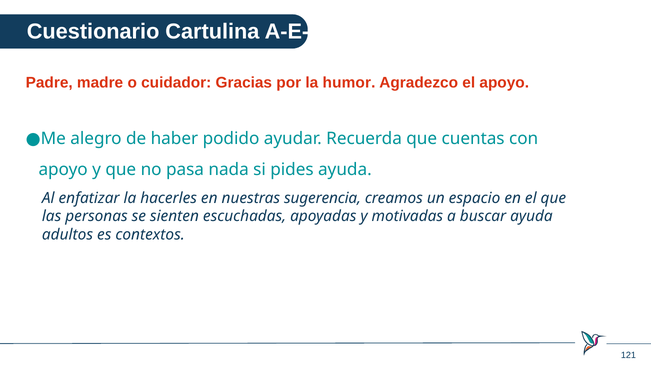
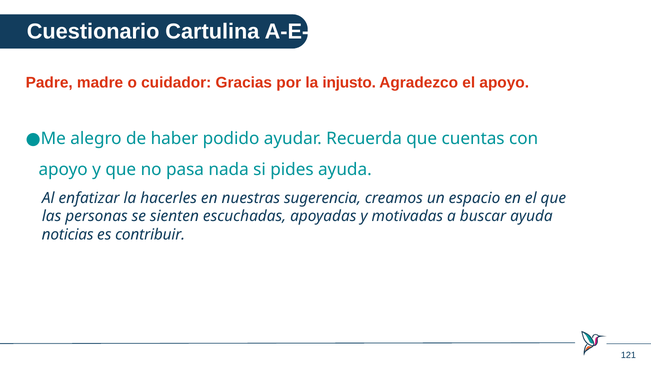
humor: humor -> injusto
adultos: adultos -> noticias
contextos: contextos -> contribuir
